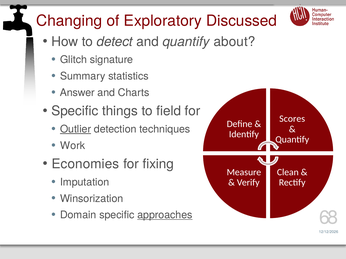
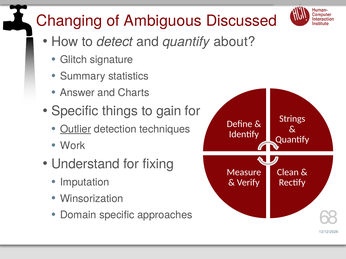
Exploratory: Exploratory -> Ambiguous
field: field -> gain
Scores: Scores -> Strings
Economies: Economies -> Understand
approaches underline: present -> none
